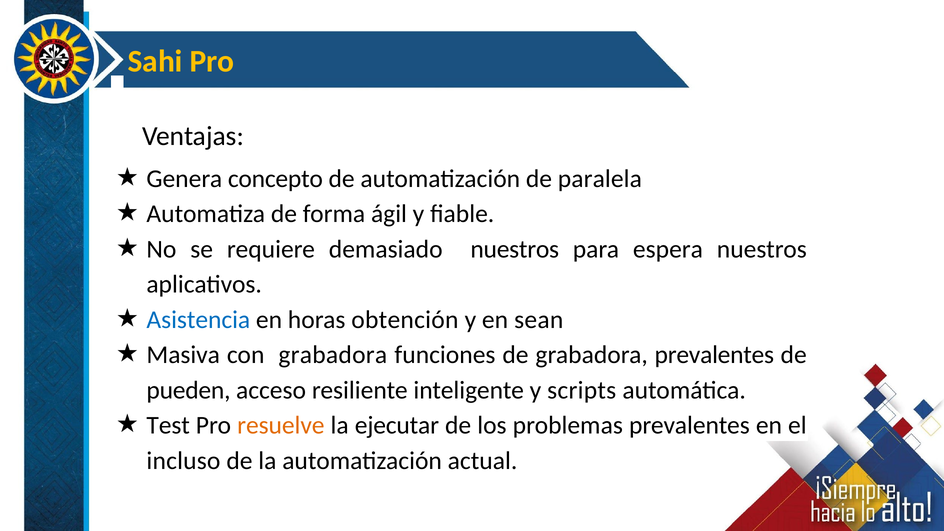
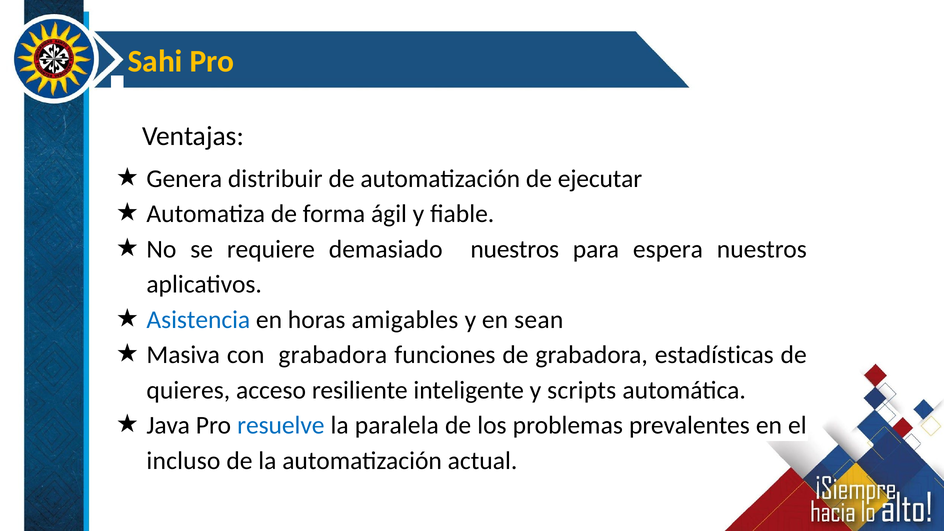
concepto: concepto -> distribuir
paralela: paralela -> ejecutar
obtención: obtención -> amigables
grabadora prevalentes: prevalentes -> estadísticas
pueden: pueden -> quieres
Test: Test -> Java
resuelve colour: orange -> blue
ejecutar: ejecutar -> paralela
